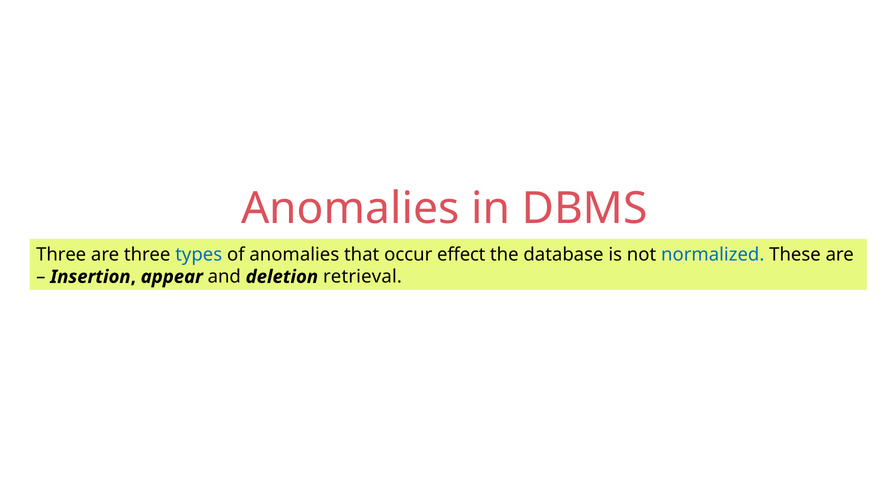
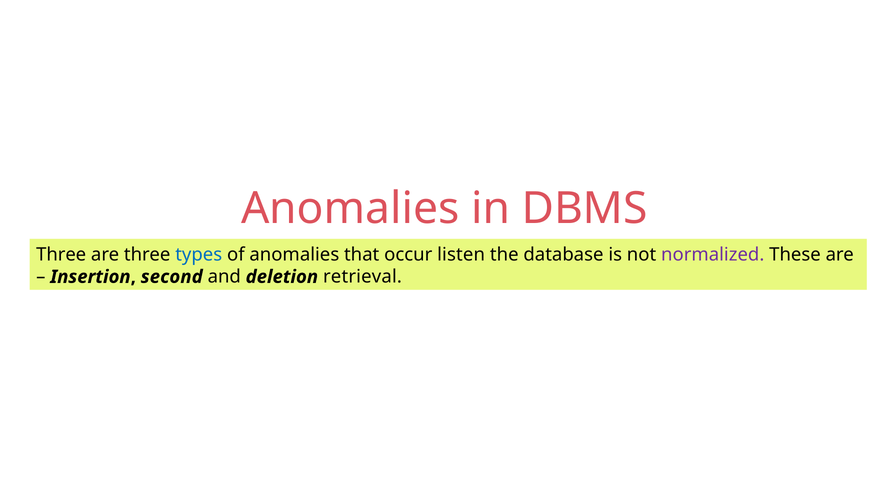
effect: effect -> listen
normalized colour: blue -> purple
appear: appear -> second
